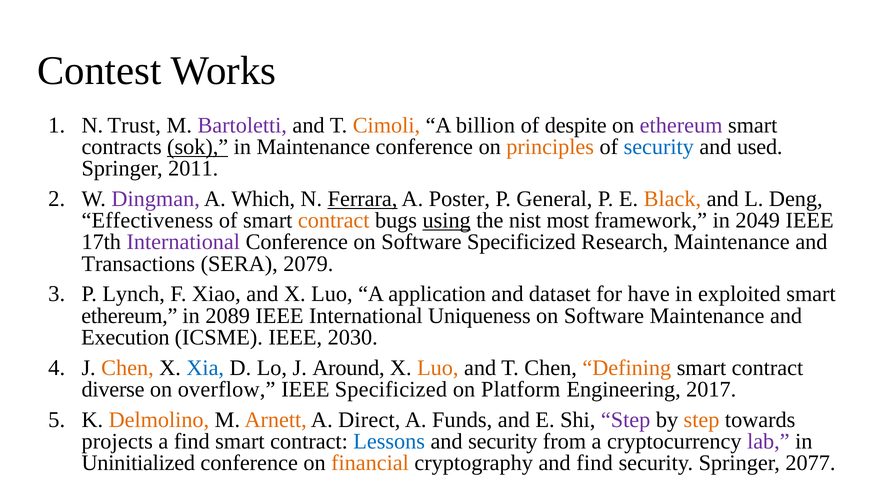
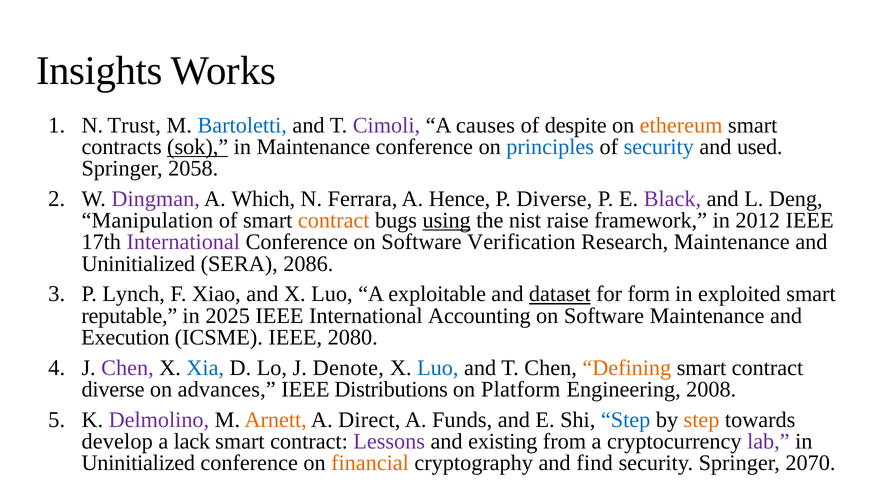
Contest: Contest -> Insights
Bartoletti colour: purple -> blue
Cimoli colour: orange -> purple
billion: billion -> causes
ethereum at (681, 125) colour: purple -> orange
principles colour: orange -> blue
2011: 2011 -> 2058
Ferrara underline: present -> none
Poster: Poster -> Hence
P General: General -> Diverse
Black colour: orange -> purple
Effectiveness: Effectiveness -> Manipulation
most: most -> raise
2049: 2049 -> 2012
Software Specificized: Specificized -> Verification
Transactions at (138, 264): Transactions -> Uninitialized
2079: 2079 -> 2086
application: application -> exploitable
dataset underline: none -> present
have: have -> form
ethereum at (129, 316): ethereum -> reputable
2089: 2089 -> 2025
Uniqueness: Uniqueness -> Accounting
2030: 2030 -> 2080
Chen at (127, 368) colour: orange -> purple
Around: Around -> Denote
Luo at (438, 368) colour: orange -> blue
overflow: overflow -> advances
IEEE Specificized: Specificized -> Distributions
2017: 2017 -> 2008
Delmolino colour: orange -> purple
Step at (626, 420) colour: purple -> blue
projects: projects -> develop
a find: find -> lack
Lessons colour: blue -> purple
and security: security -> existing
2077: 2077 -> 2070
